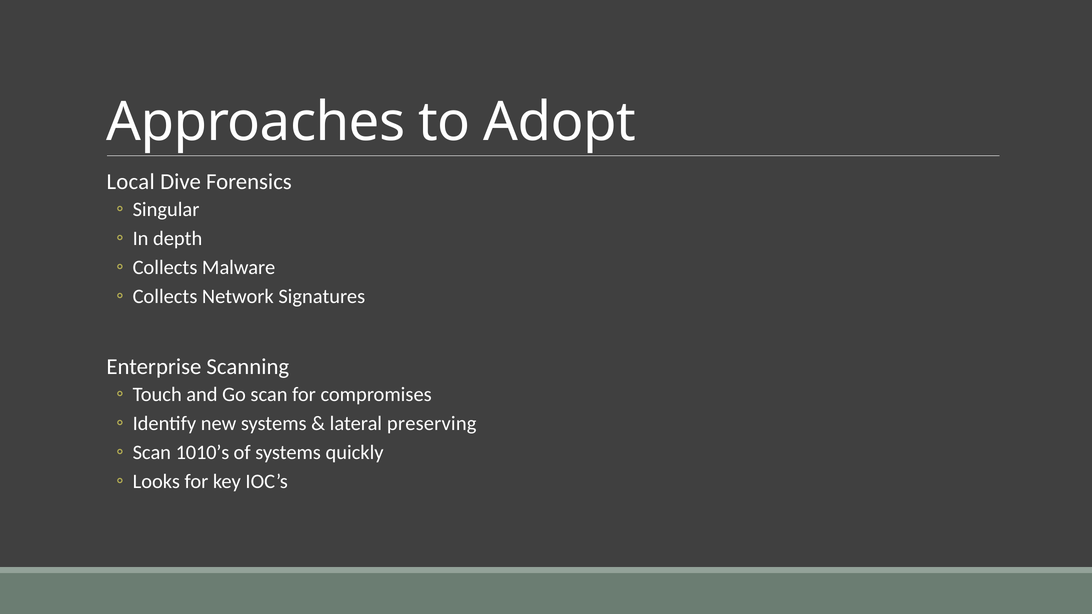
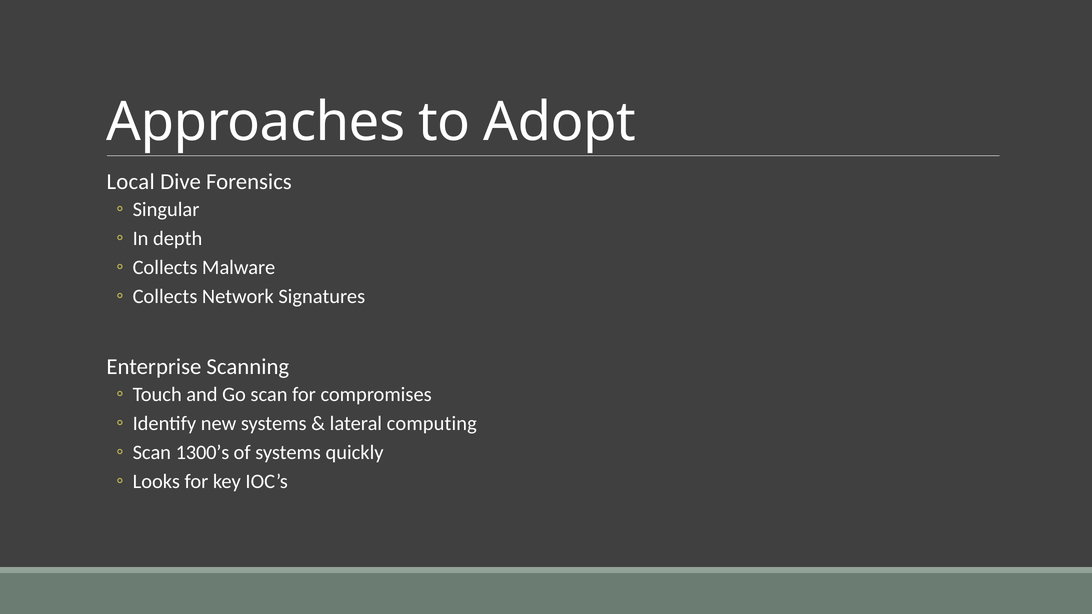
preserving: preserving -> computing
1010’s: 1010’s -> 1300’s
